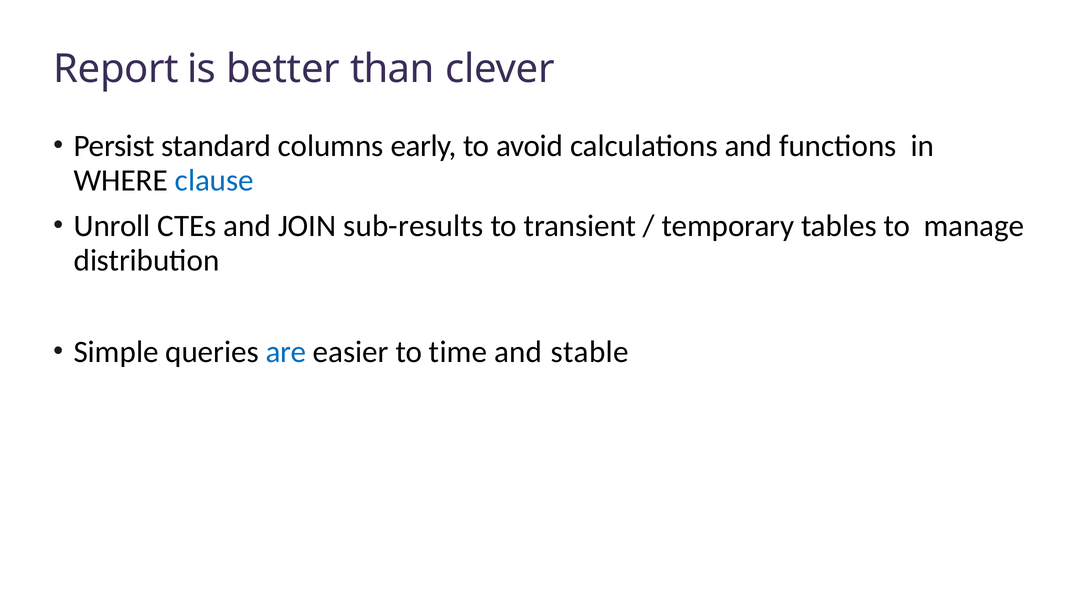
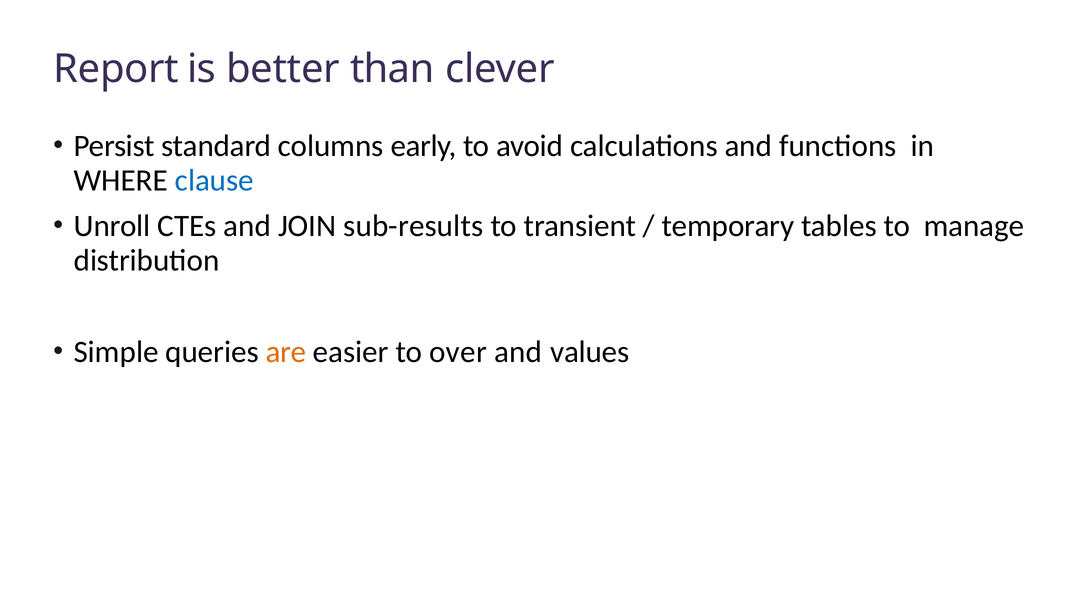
are colour: blue -> orange
time: time -> over
stable: stable -> values
